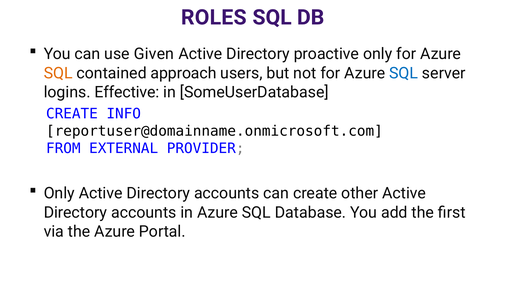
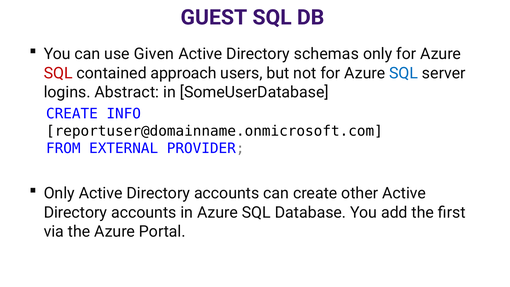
ROLES: ROLES -> GUEST
proactive: proactive -> schemas
SQL at (58, 73) colour: orange -> red
Effective: Effective -> Abstract
